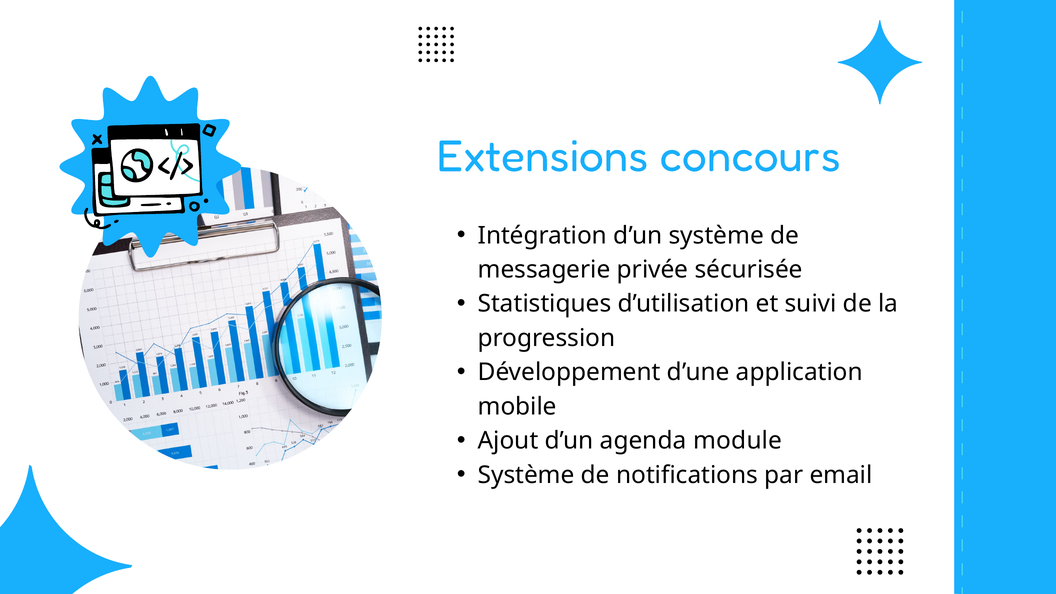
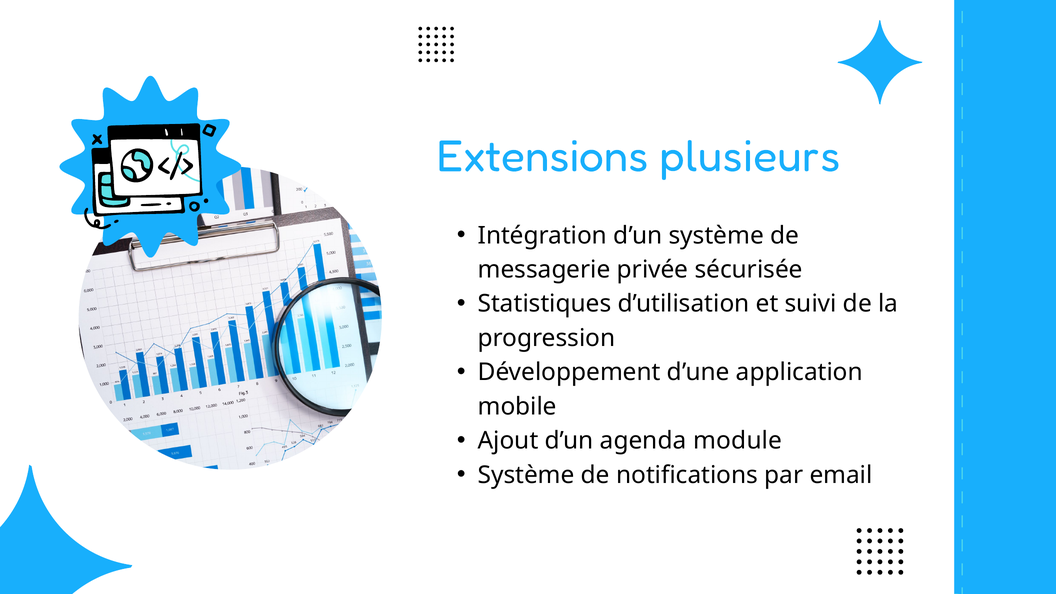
concours: concours -> plusieurs
